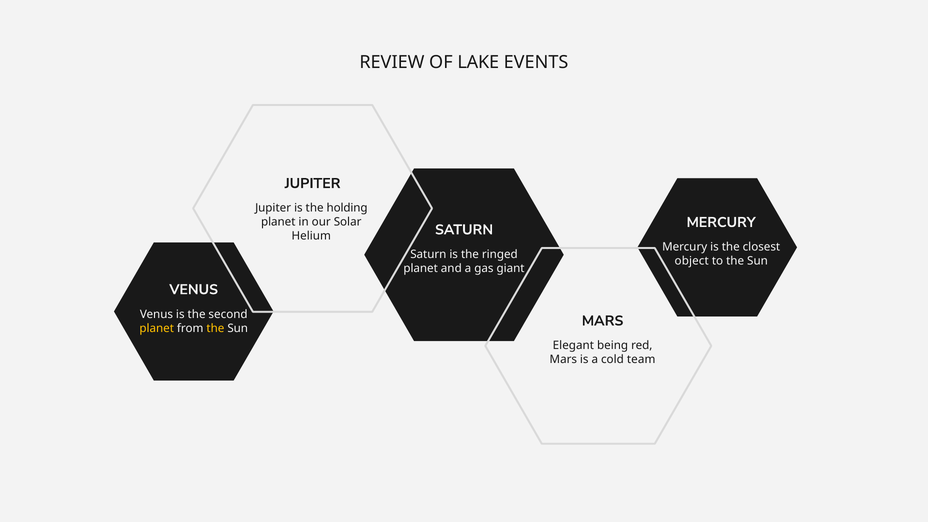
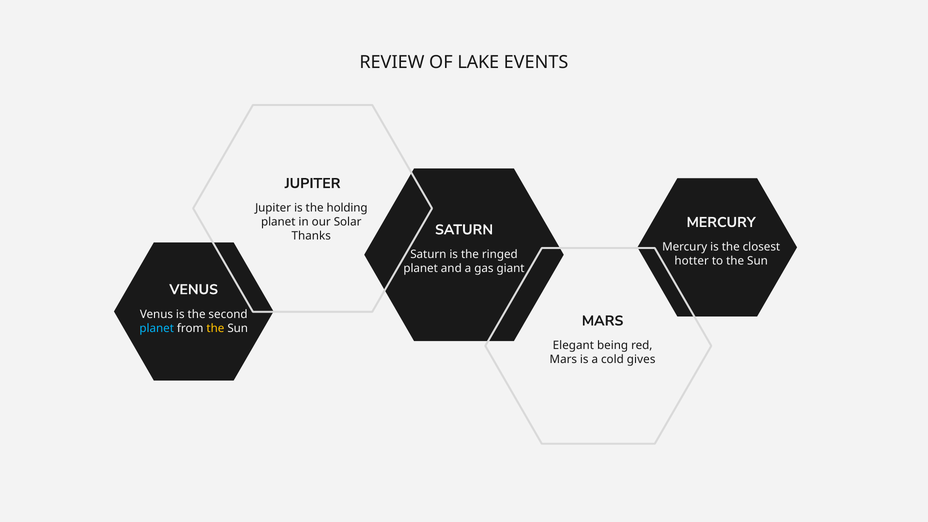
Helium: Helium -> Thanks
object: object -> hotter
planet at (157, 328) colour: yellow -> light blue
team: team -> gives
